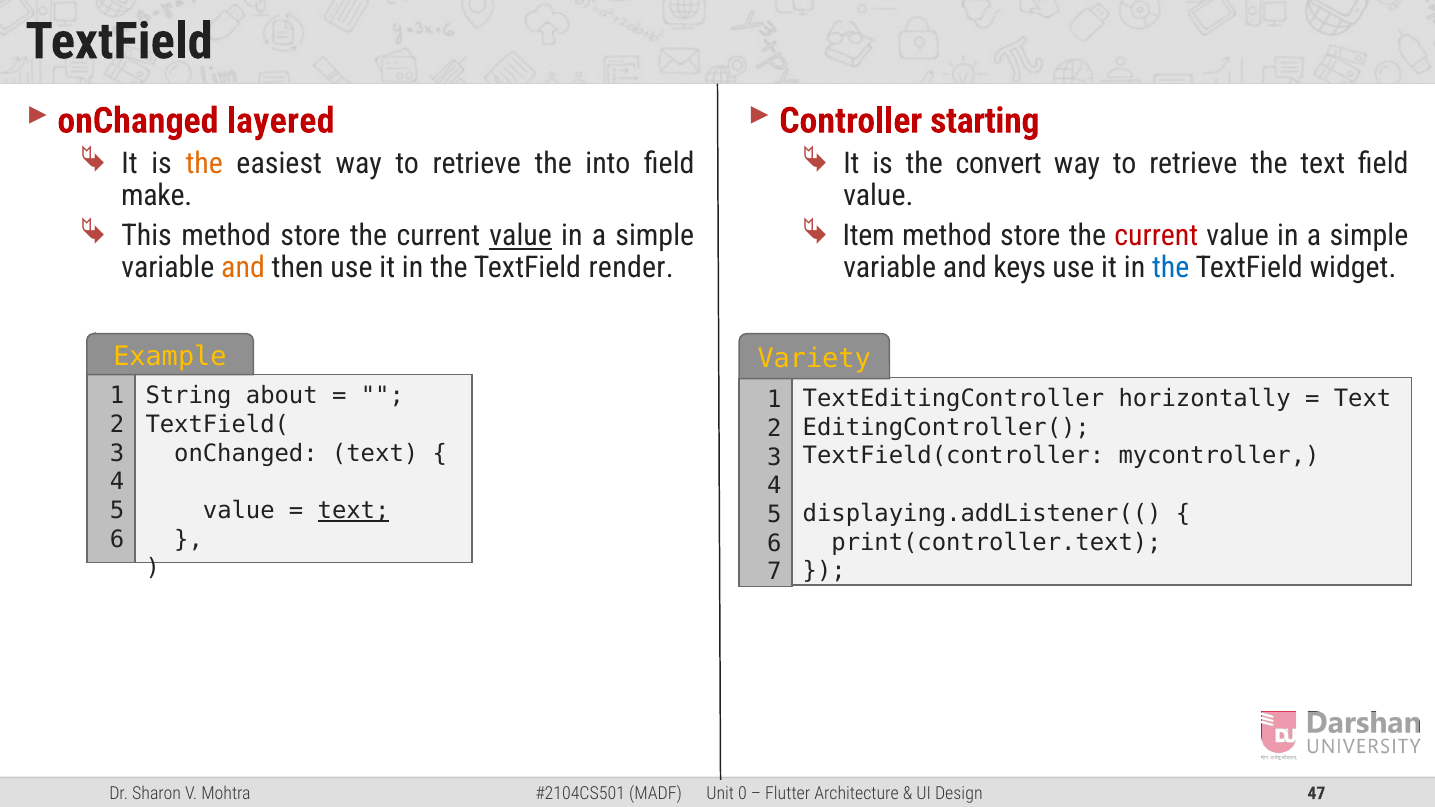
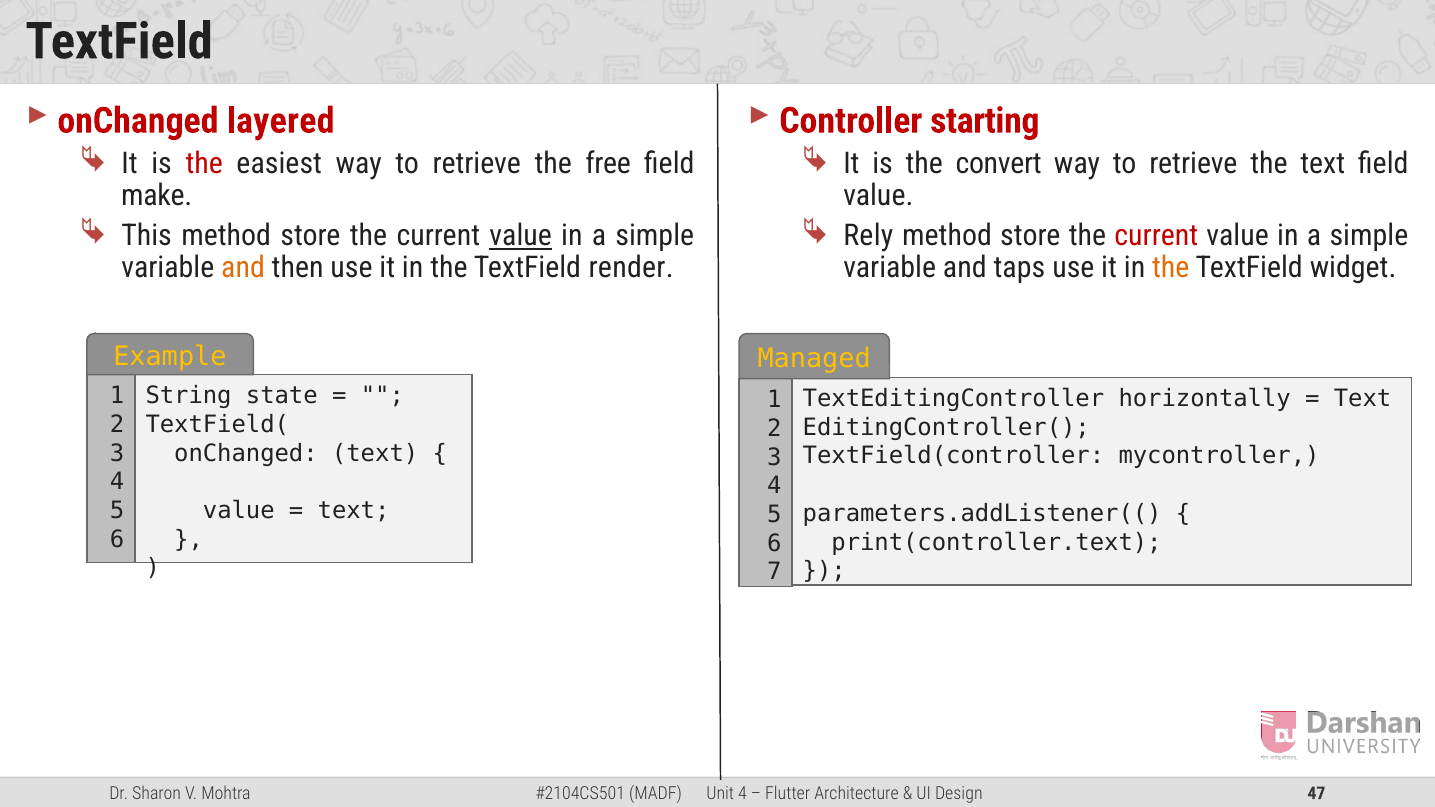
the at (204, 164) colour: orange -> red
into: into -> free
Item: Item -> Rely
keys: keys -> taps
the at (1171, 268) colour: blue -> orange
Variety: Variety -> Managed
about: about -> state
text at (354, 511) underline: present -> none
displaying.addListener((: displaying.addListener(( -> parameters.addListener((
0 at (743, 793): 0 -> 4
